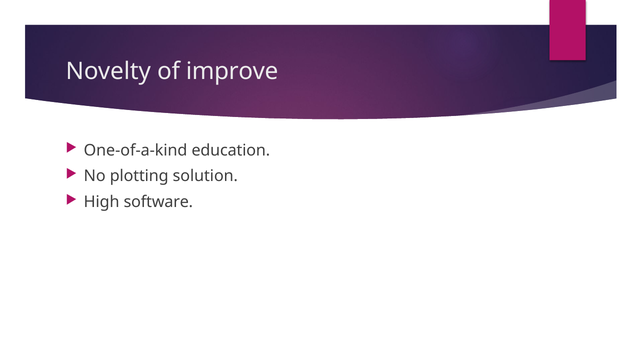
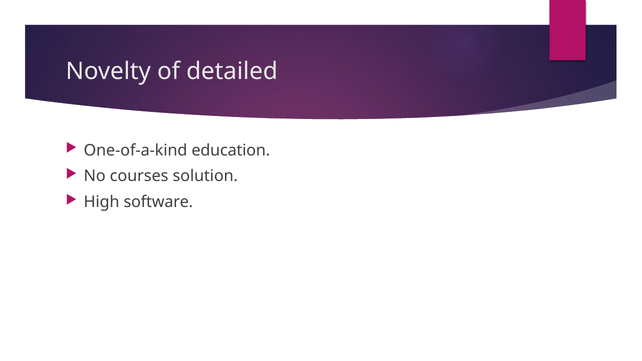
improve: improve -> detailed
plotting: plotting -> courses
